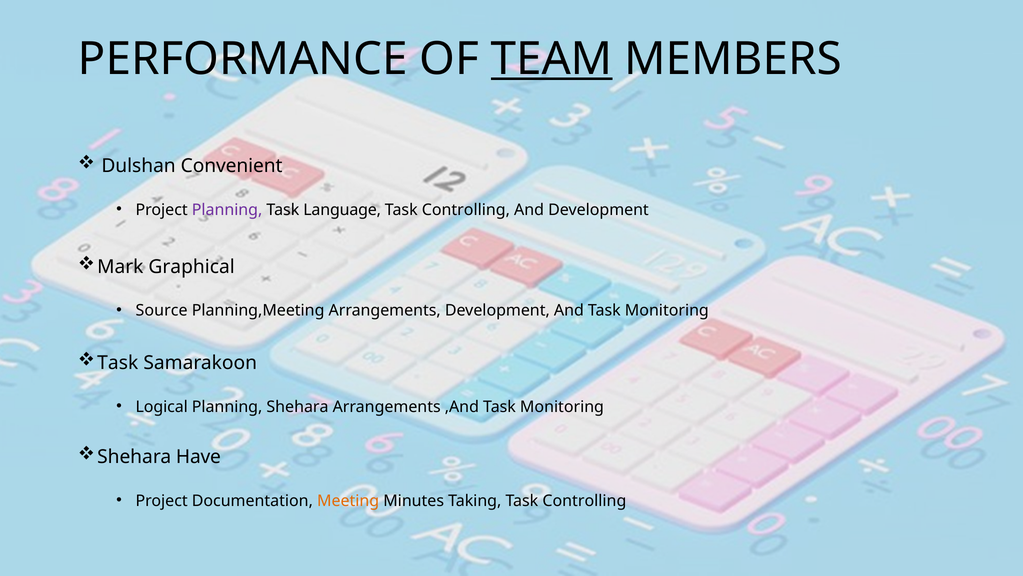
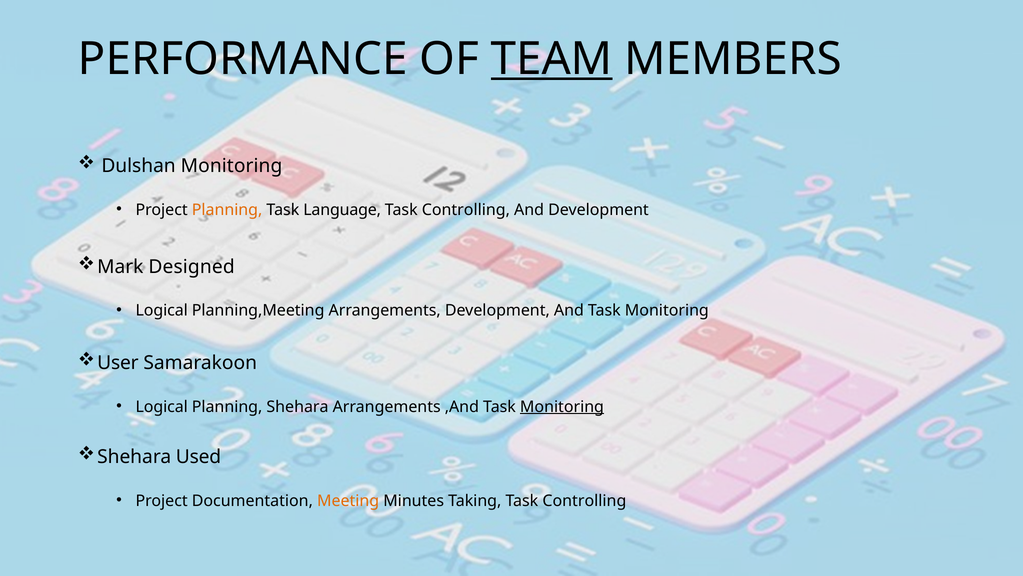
Dulshan Convenient: Convenient -> Monitoring
Planning at (227, 210) colour: purple -> orange
Graphical: Graphical -> Designed
Source at (162, 310): Source -> Logical
Task at (118, 362): Task -> User
Monitoring at (562, 406) underline: none -> present
Have: Have -> Used
